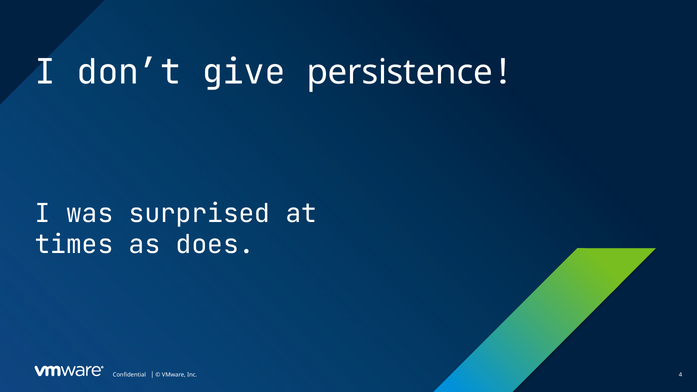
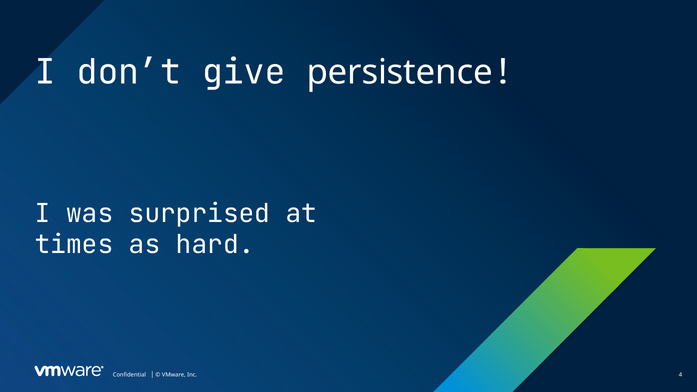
does: does -> hard
